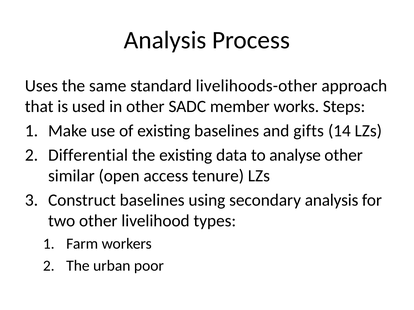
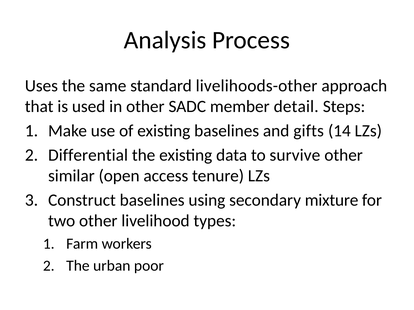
works: works -> detail
analyse: analyse -> survive
secondary analysis: analysis -> mixture
